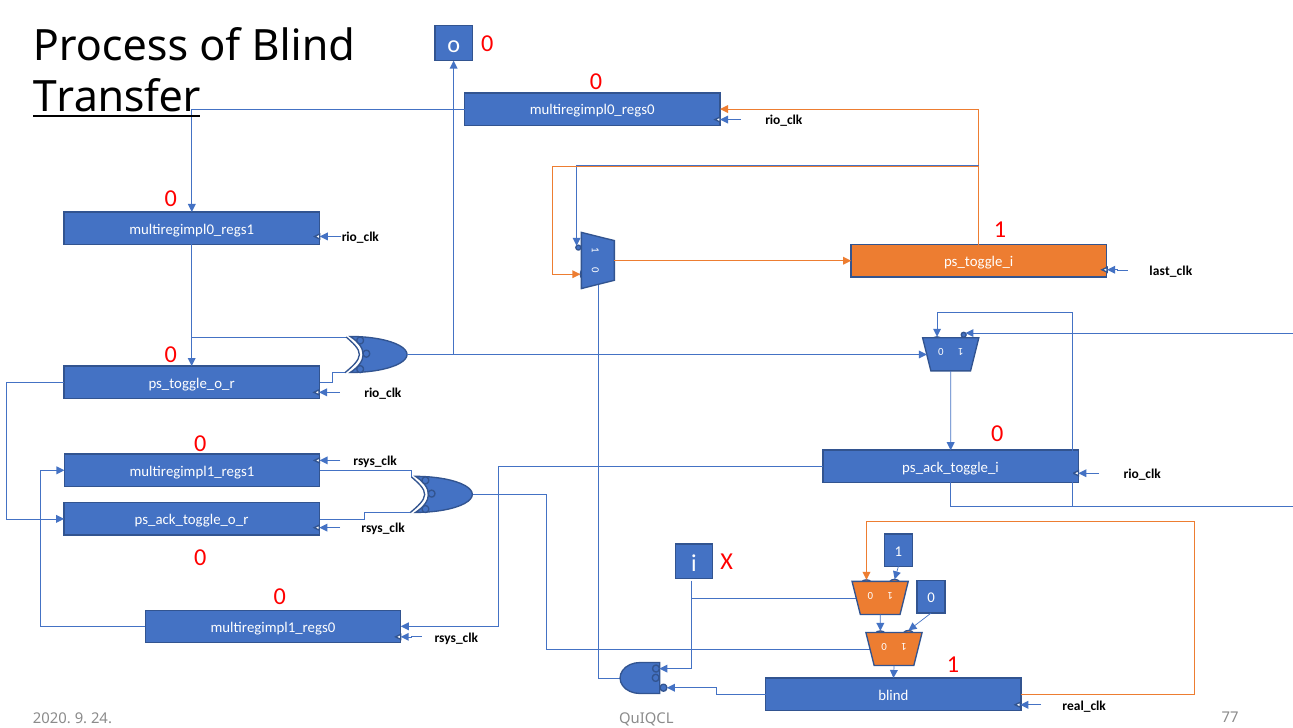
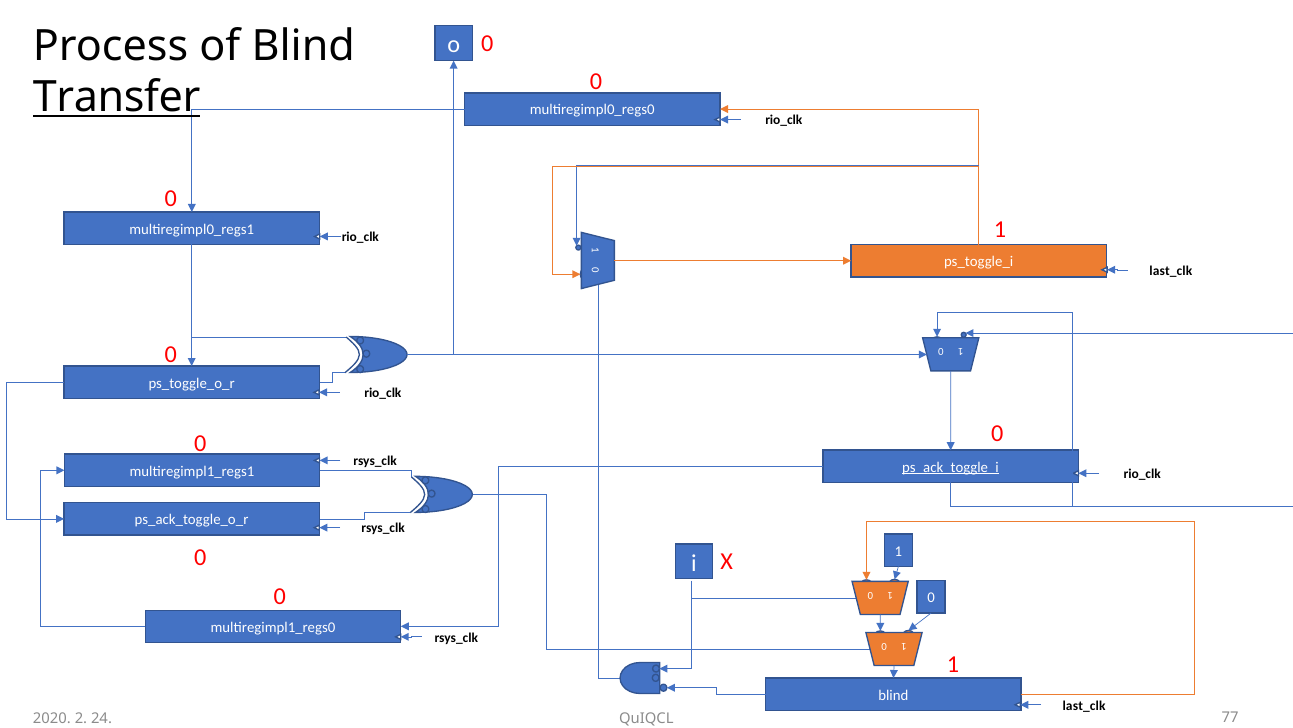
ps_ack_toggle_i underline: none -> present
real_clk at (1084, 705): real_clk -> last_clk
9: 9 -> 2
